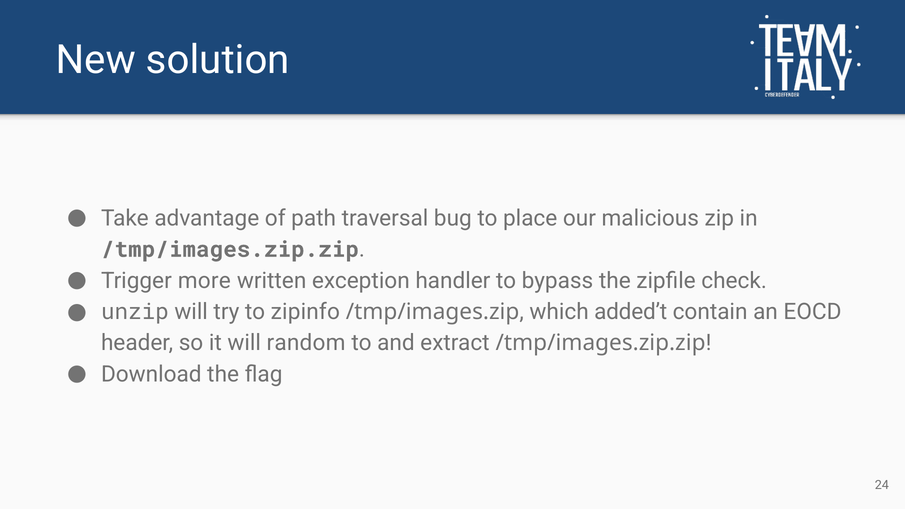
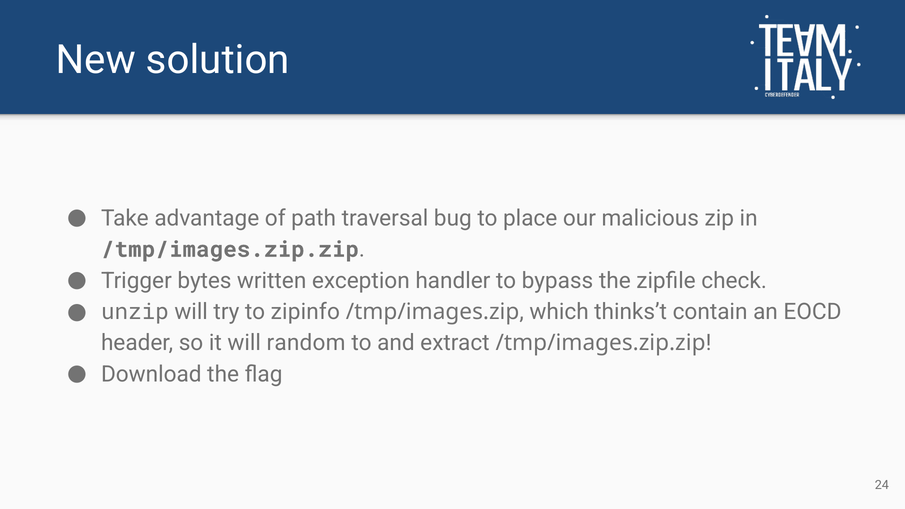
more: more -> bytes
added’t: added’t -> thinks’t
